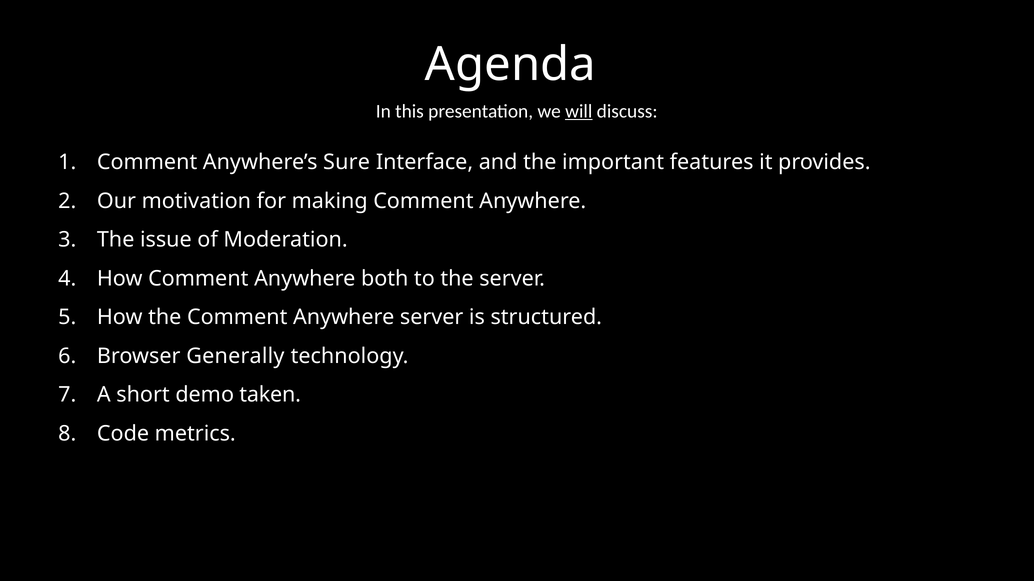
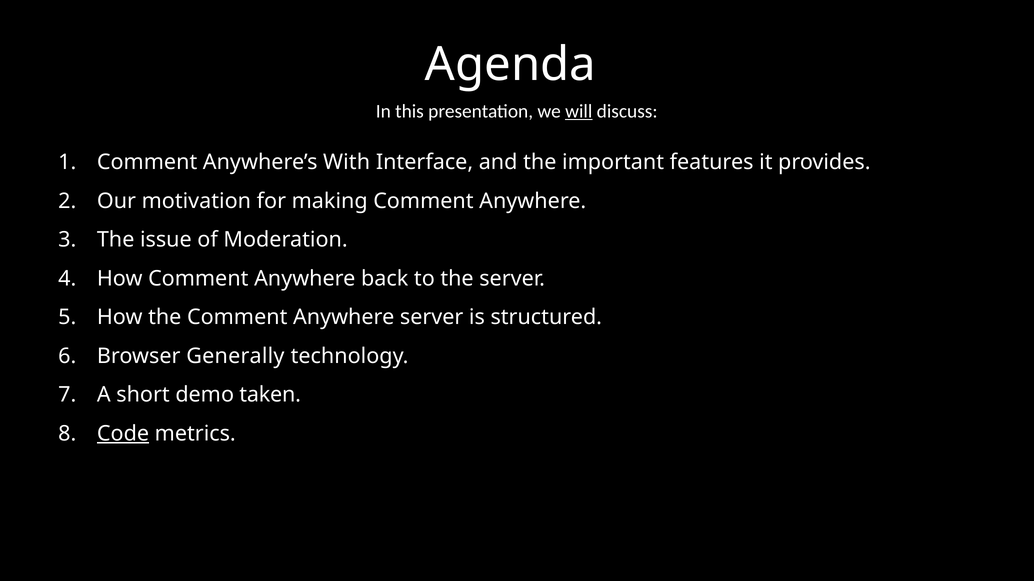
Sure: Sure -> With
both: both -> back
Code underline: none -> present
